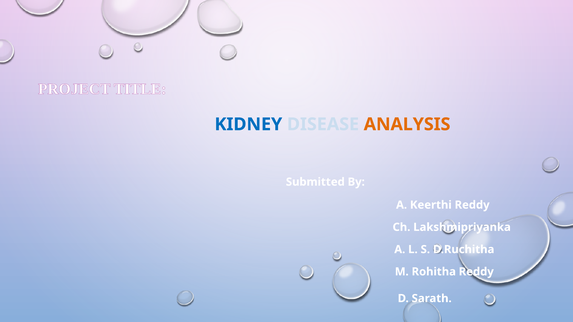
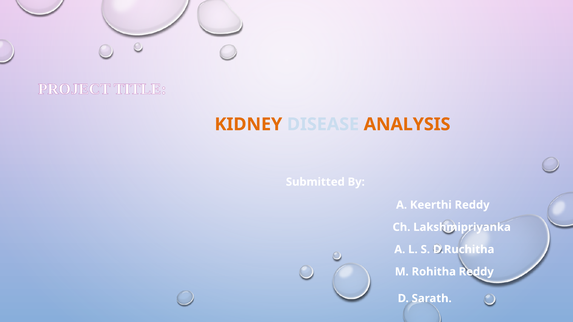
KIDNEY colour: blue -> orange
